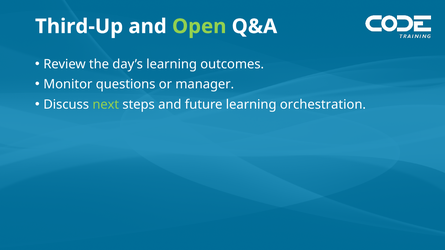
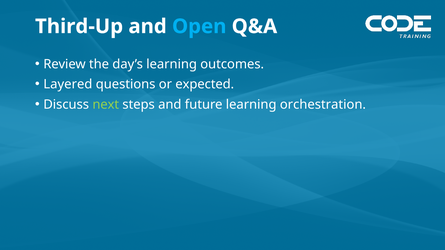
Open colour: light green -> light blue
Monitor: Monitor -> Layered
manager: manager -> expected
